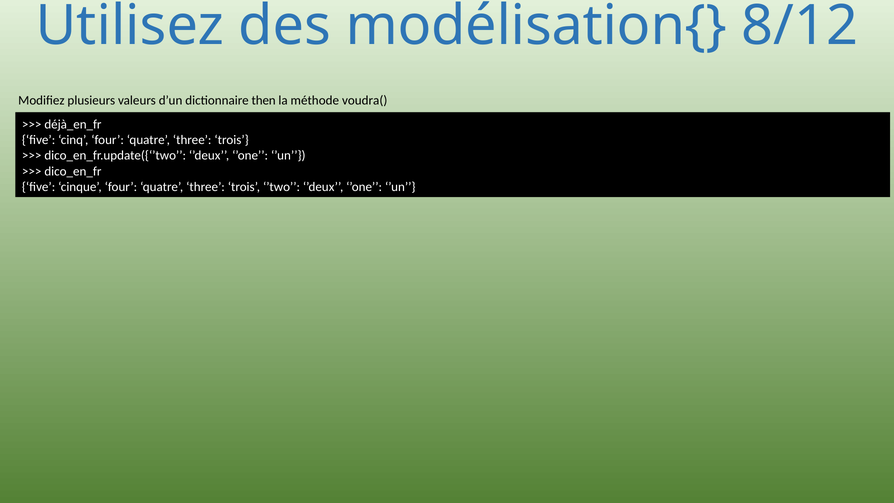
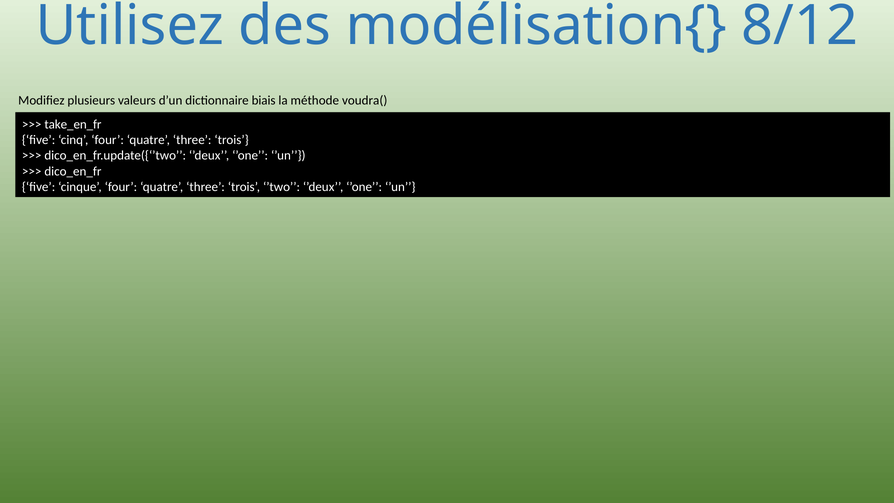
then: then -> biais
déjà_en_fr: déjà_en_fr -> take_en_fr
